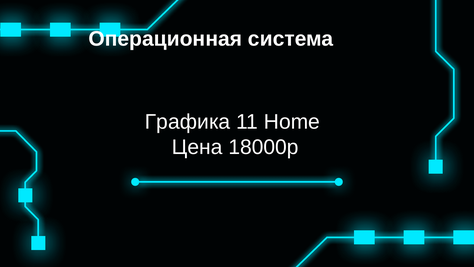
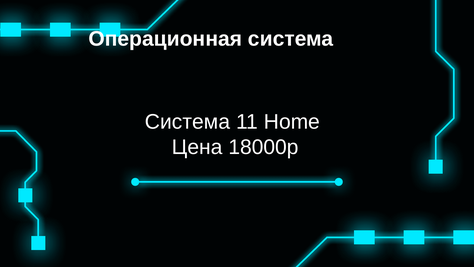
Графика at (187, 122): Графика -> Система
